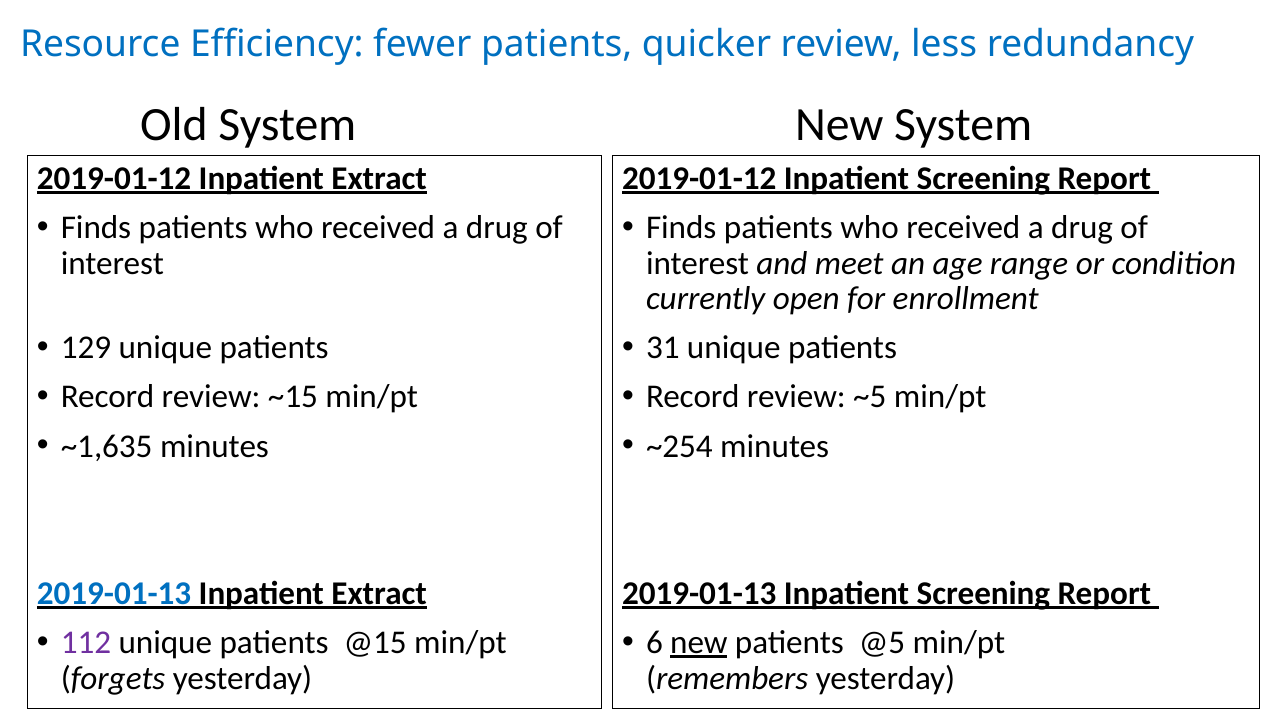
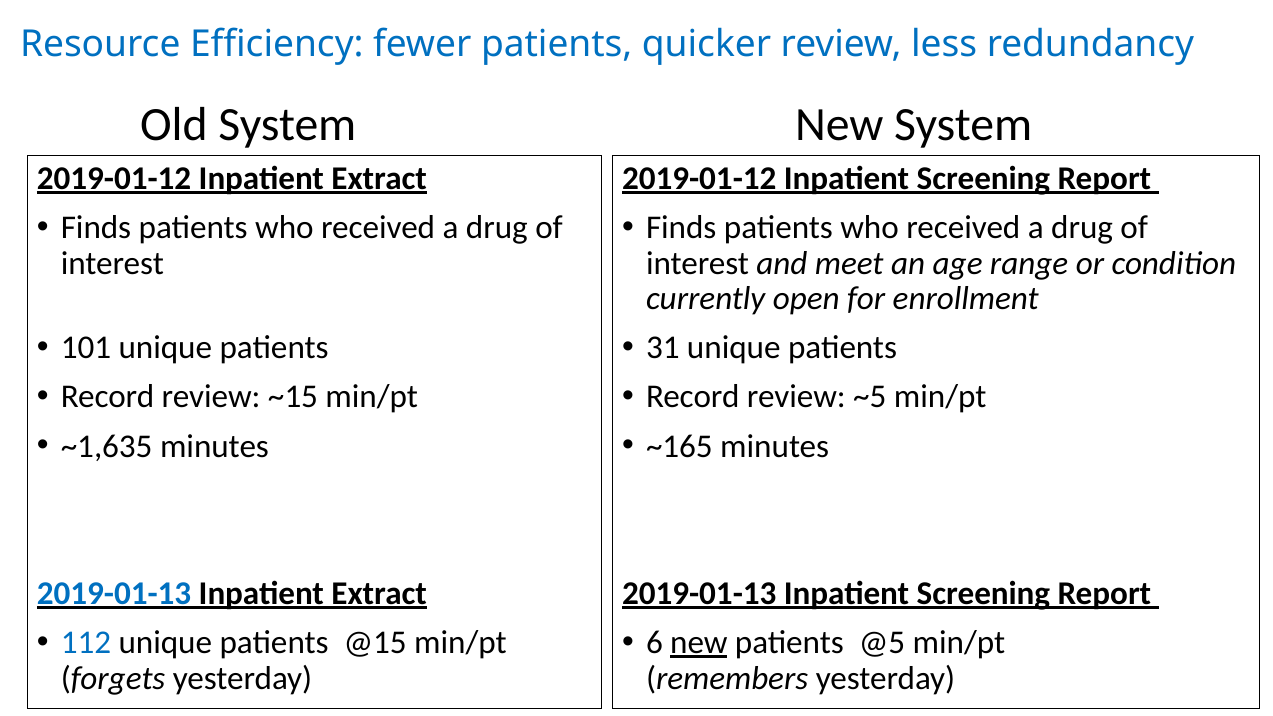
129: 129 -> 101
~254: ~254 -> ~165
112 colour: purple -> blue
